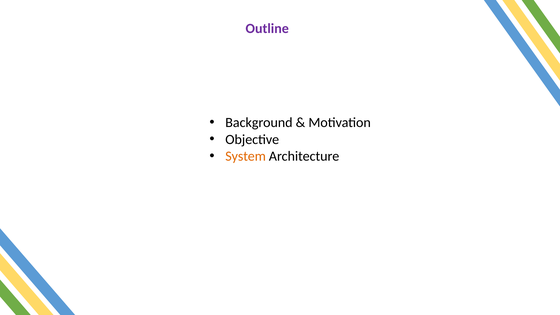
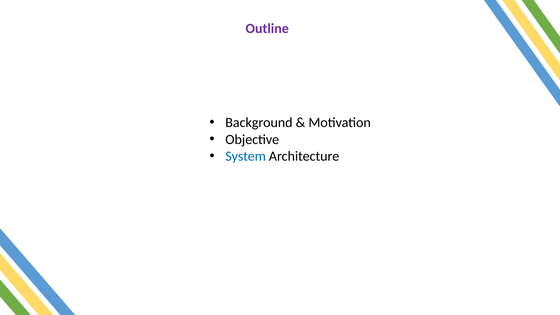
System colour: orange -> blue
